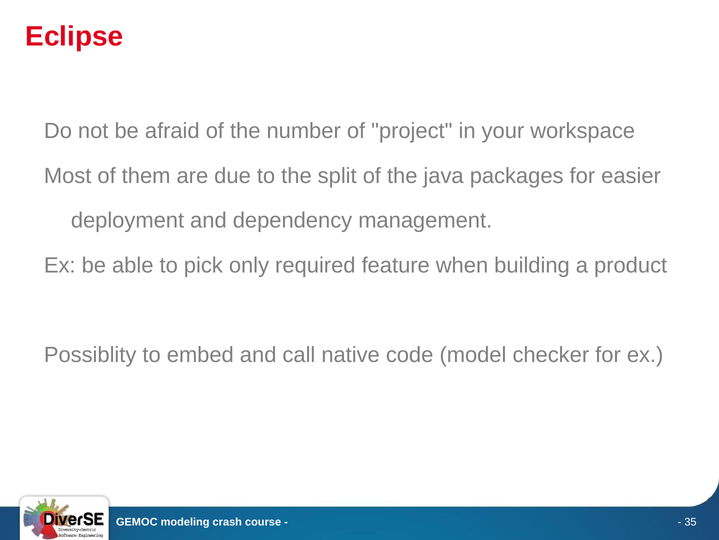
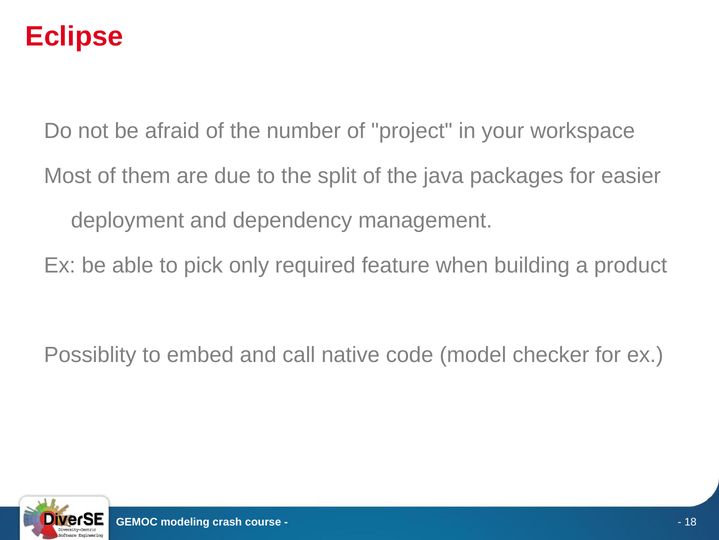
35: 35 -> 18
